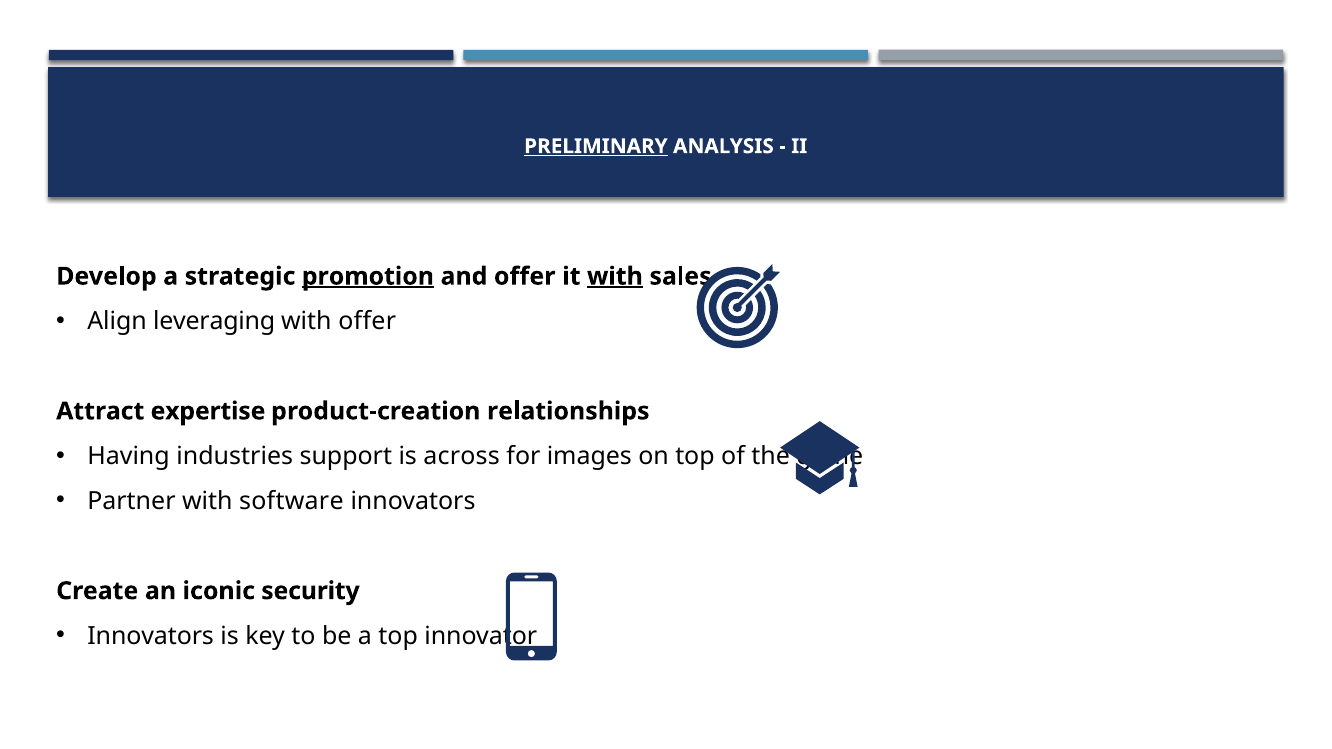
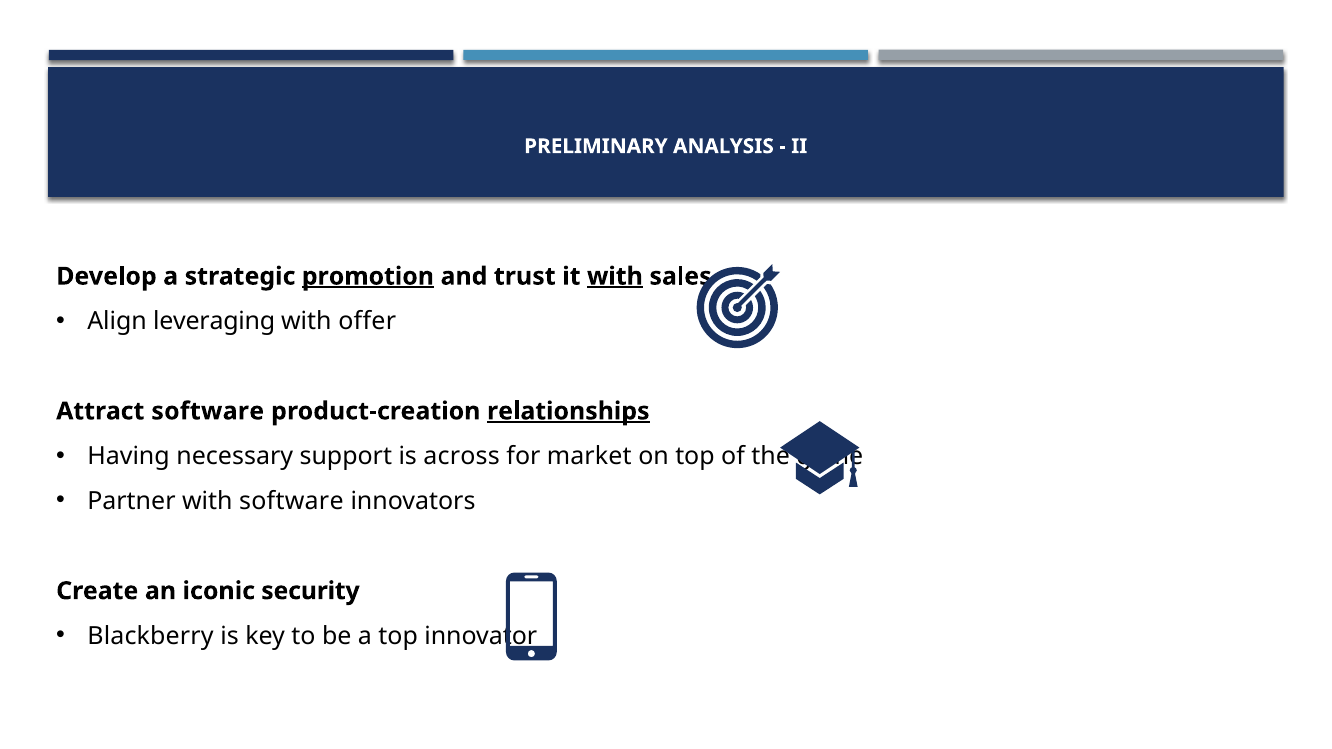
PRELIMINARY underline: present -> none
and offer: offer -> trust
Attract expertise: expertise -> software
relationships underline: none -> present
industries: industries -> necessary
images: images -> market
Innovators at (151, 636): Innovators -> Blackberry
